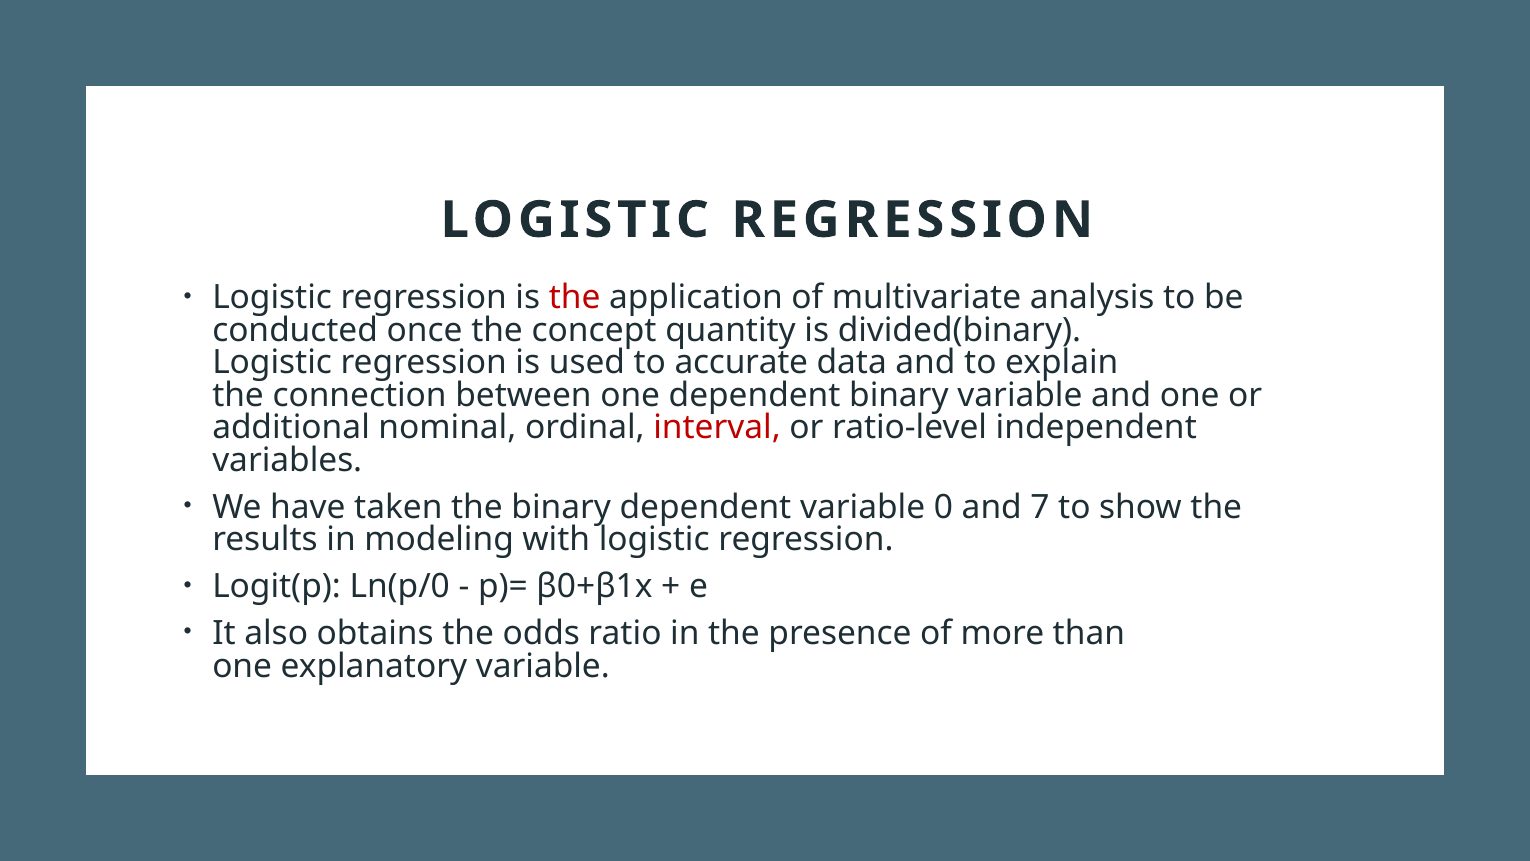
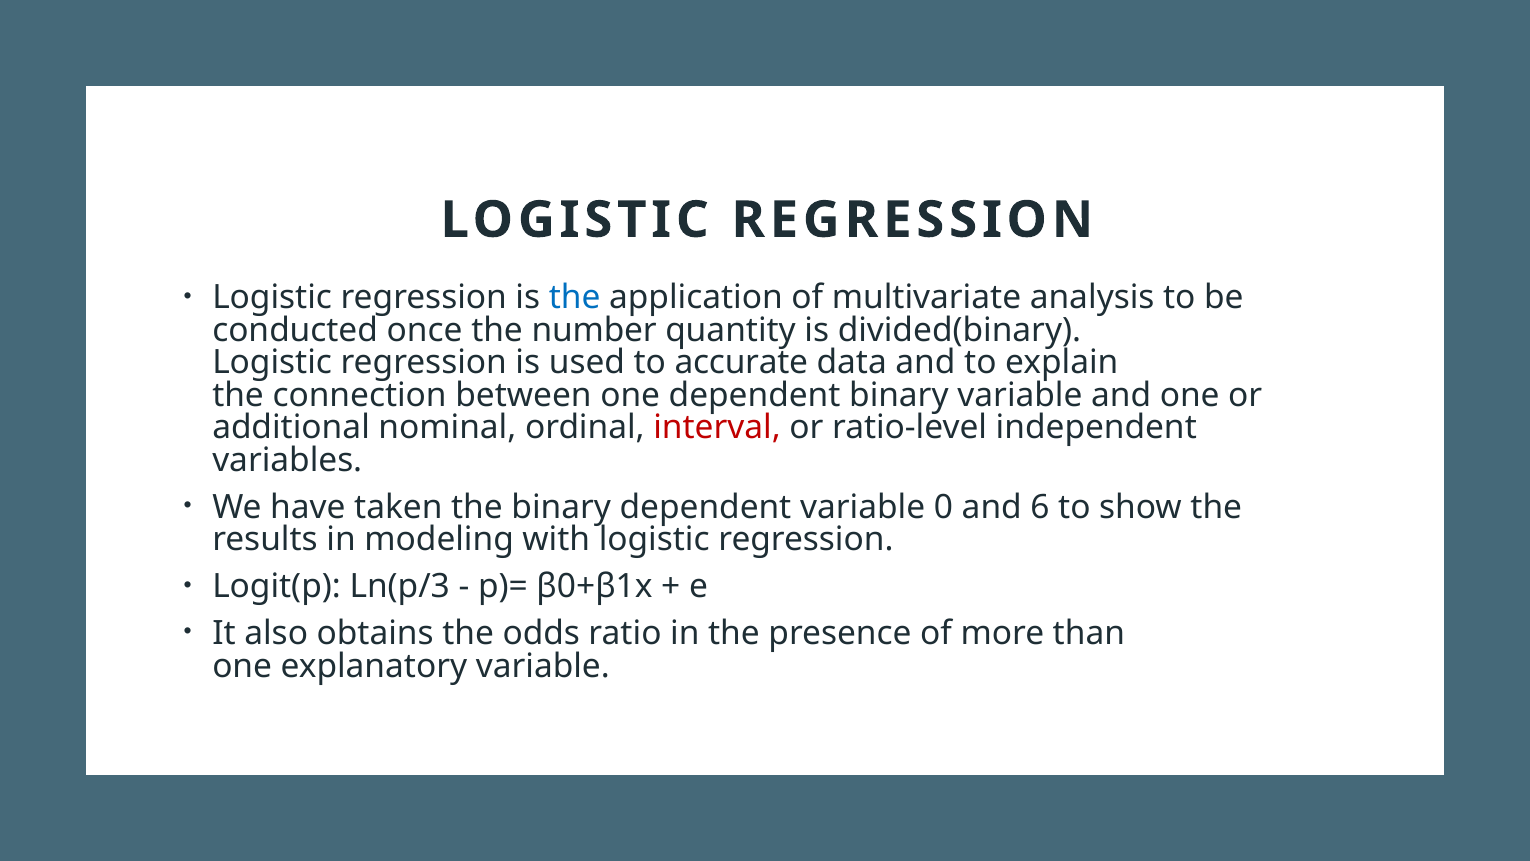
the at (575, 298) colour: red -> blue
concept: concept -> number
7: 7 -> 6
Ln(p/0: Ln(p/0 -> Ln(p/3
